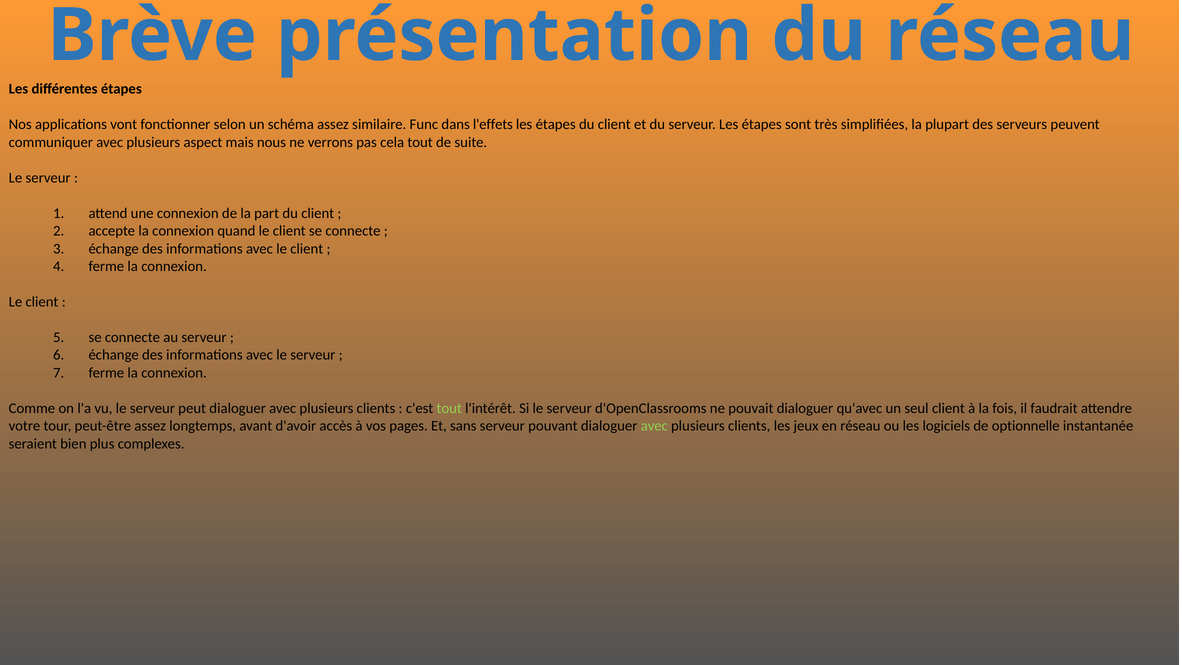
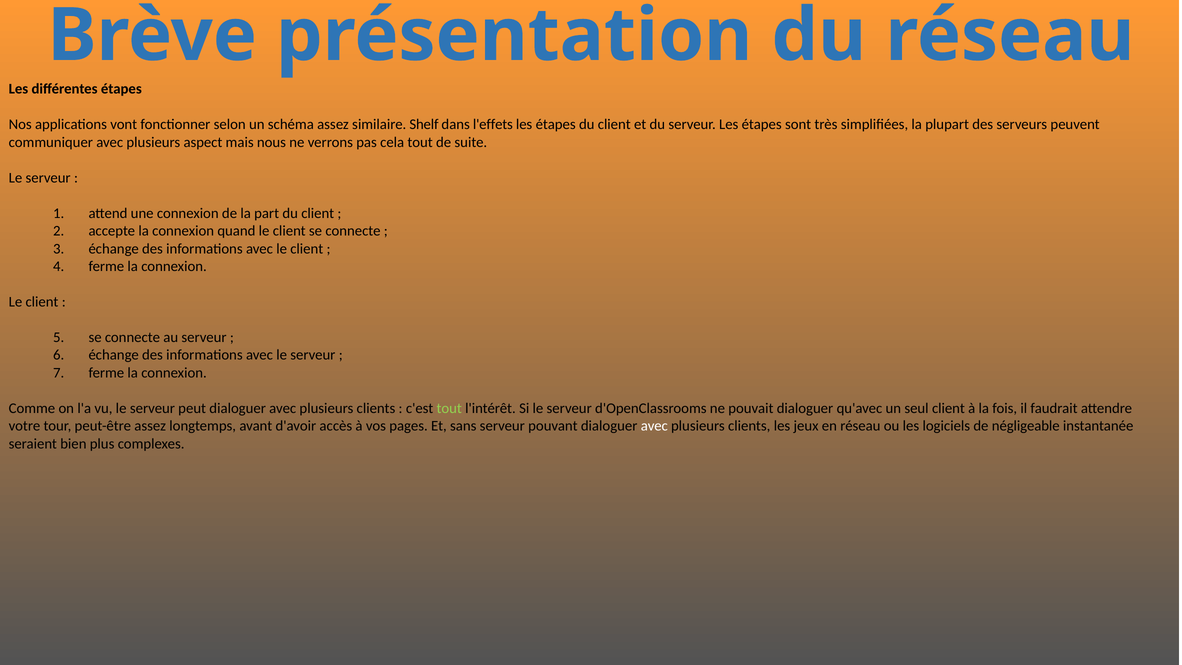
Func: Func -> Shelf
avec at (654, 426) colour: light green -> white
optionnelle: optionnelle -> négligeable
